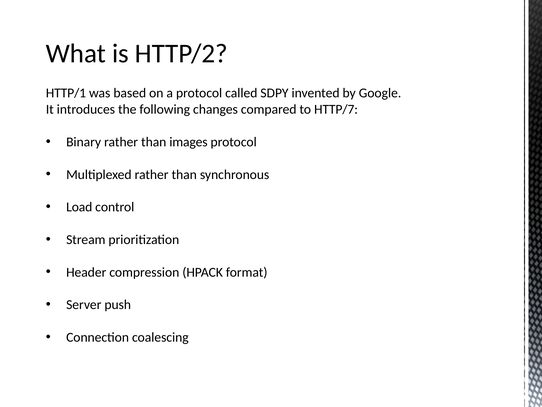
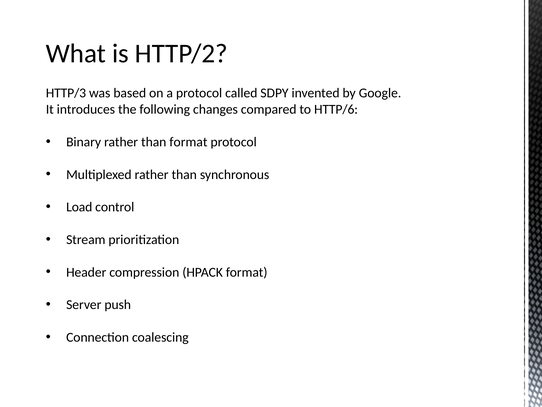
HTTP/1: HTTP/1 -> HTTP/3
HTTP/7: HTTP/7 -> HTTP/6
than images: images -> format
